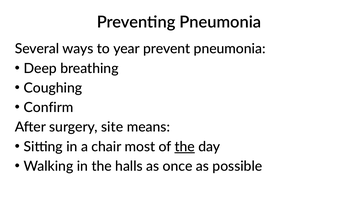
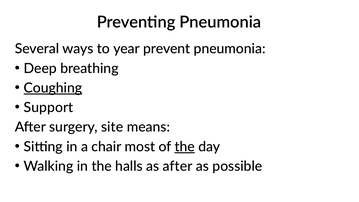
Coughing underline: none -> present
Confirm: Confirm -> Support
as once: once -> after
